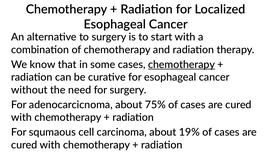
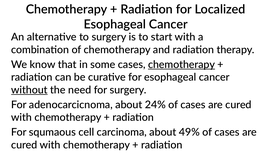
without underline: none -> present
75%: 75% -> 24%
19%: 19% -> 49%
